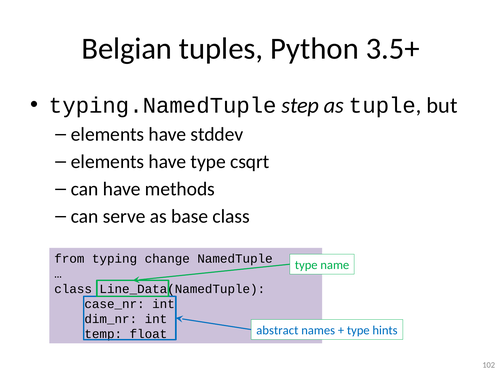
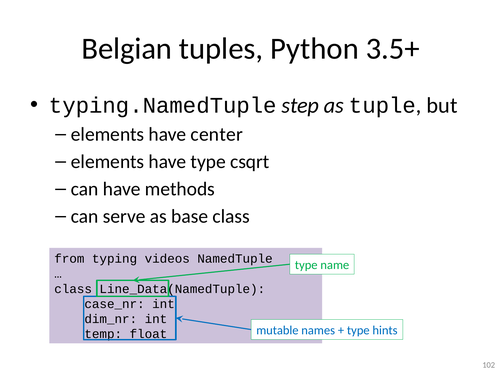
stddev: stddev -> center
change: change -> videos
abstract: abstract -> mutable
